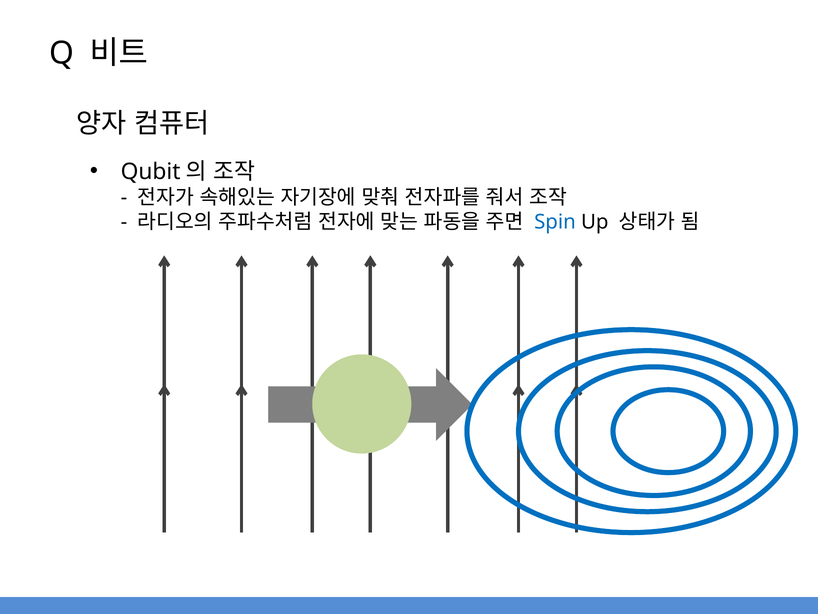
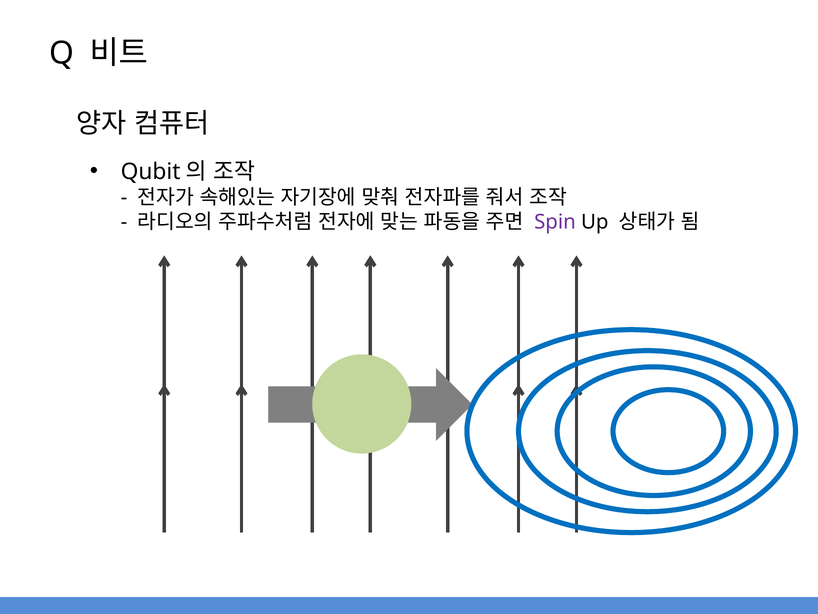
Spin colour: blue -> purple
